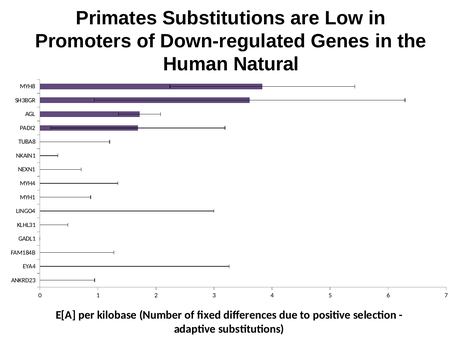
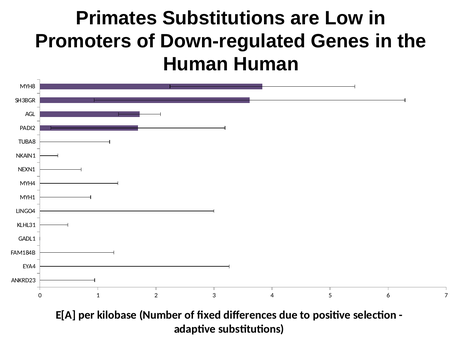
Human Natural: Natural -> Human
